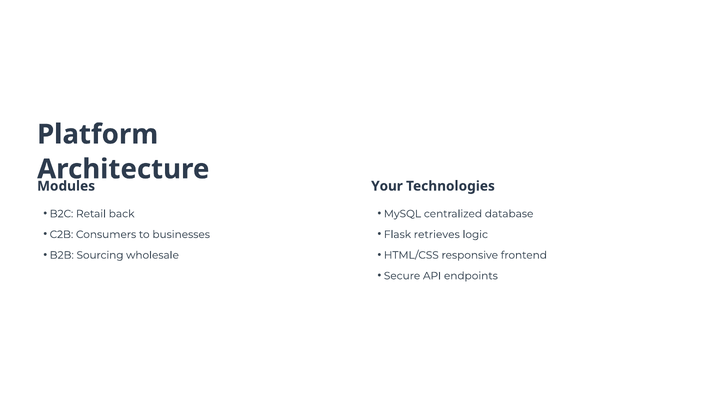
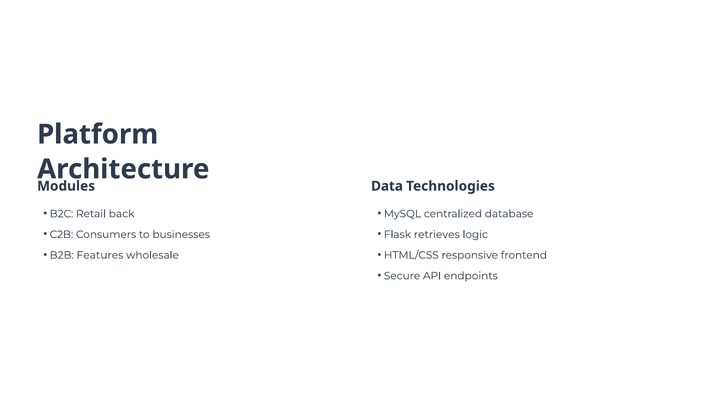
Your: Your -> Data
Sourcing: Sourcing -> Features
